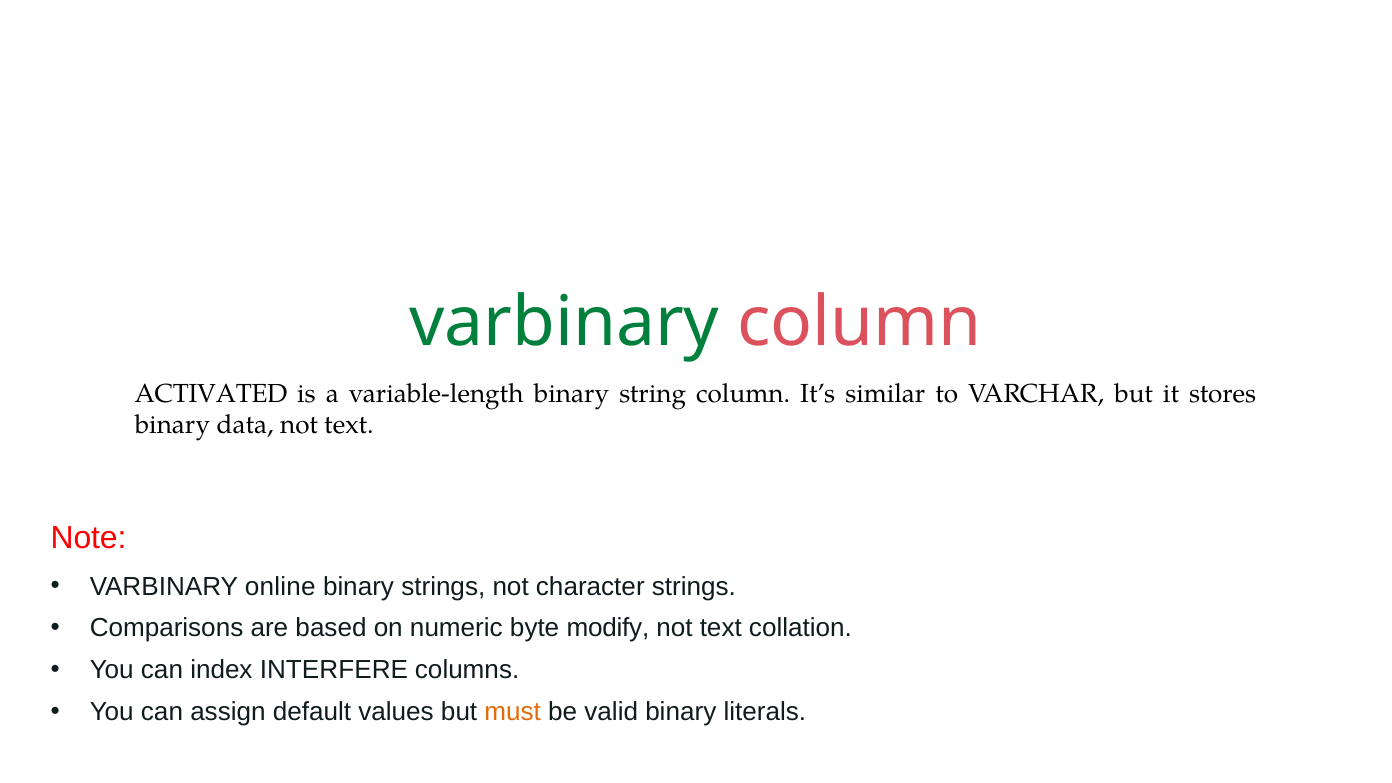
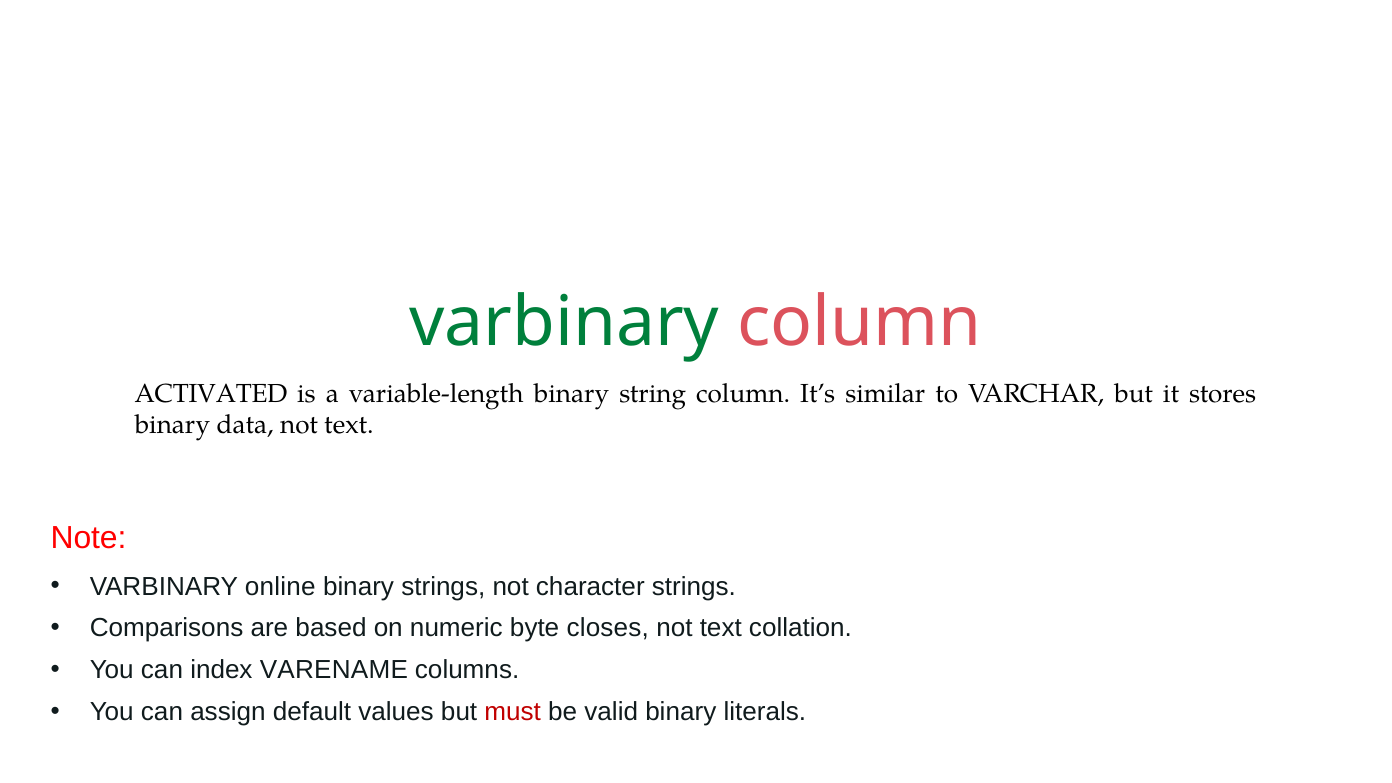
modify: modify -> closes
INTERFERE: INTERFERE -> VARENAME
must colour: orange -> red
